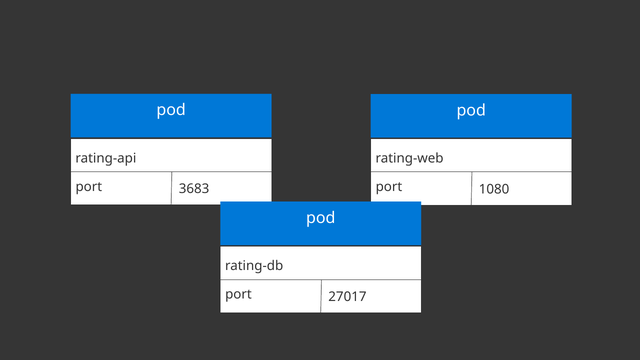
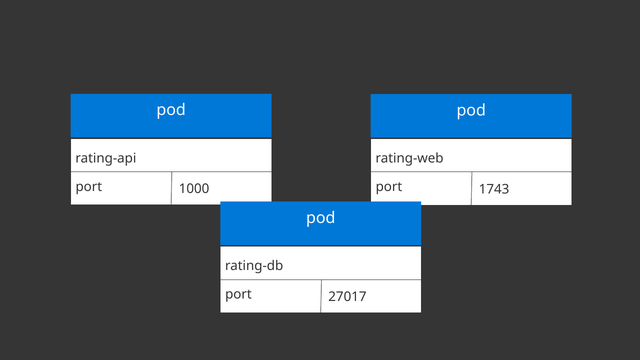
3683: 3683 -> 1000
1080: 1080 -> 1743
